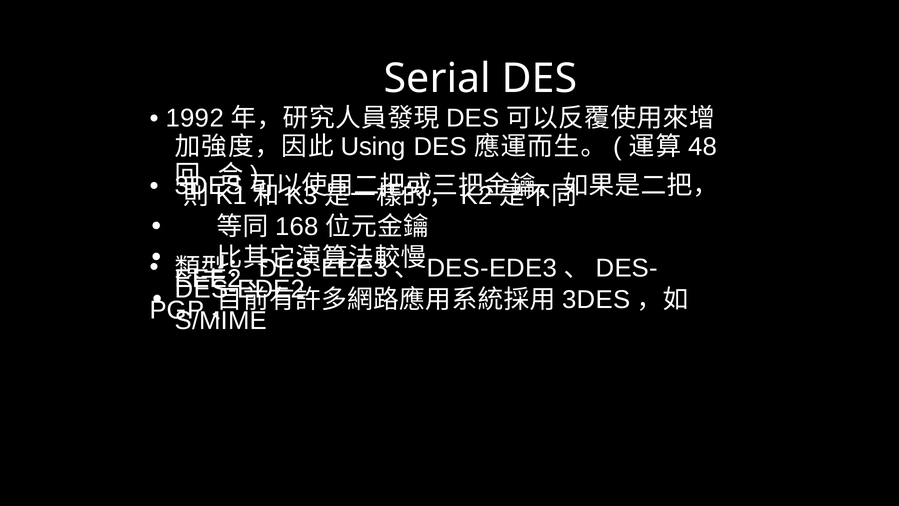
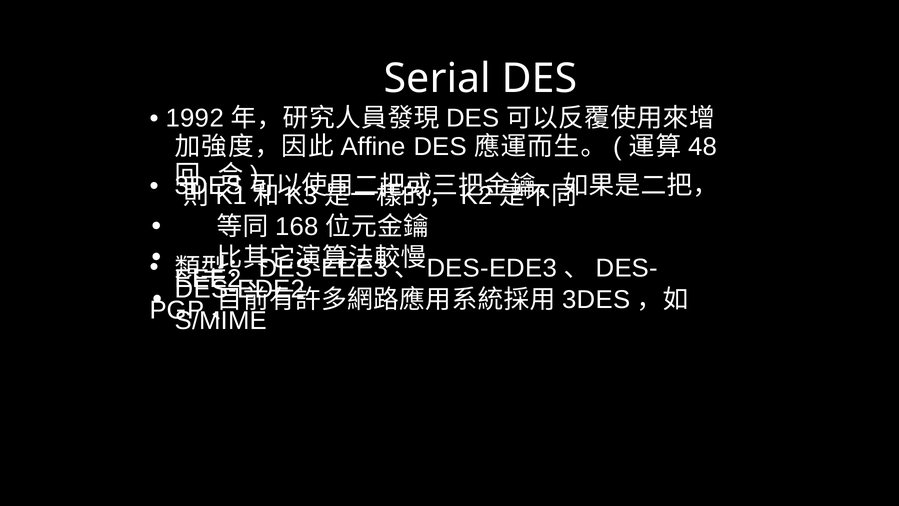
Using: Using -> Affine
